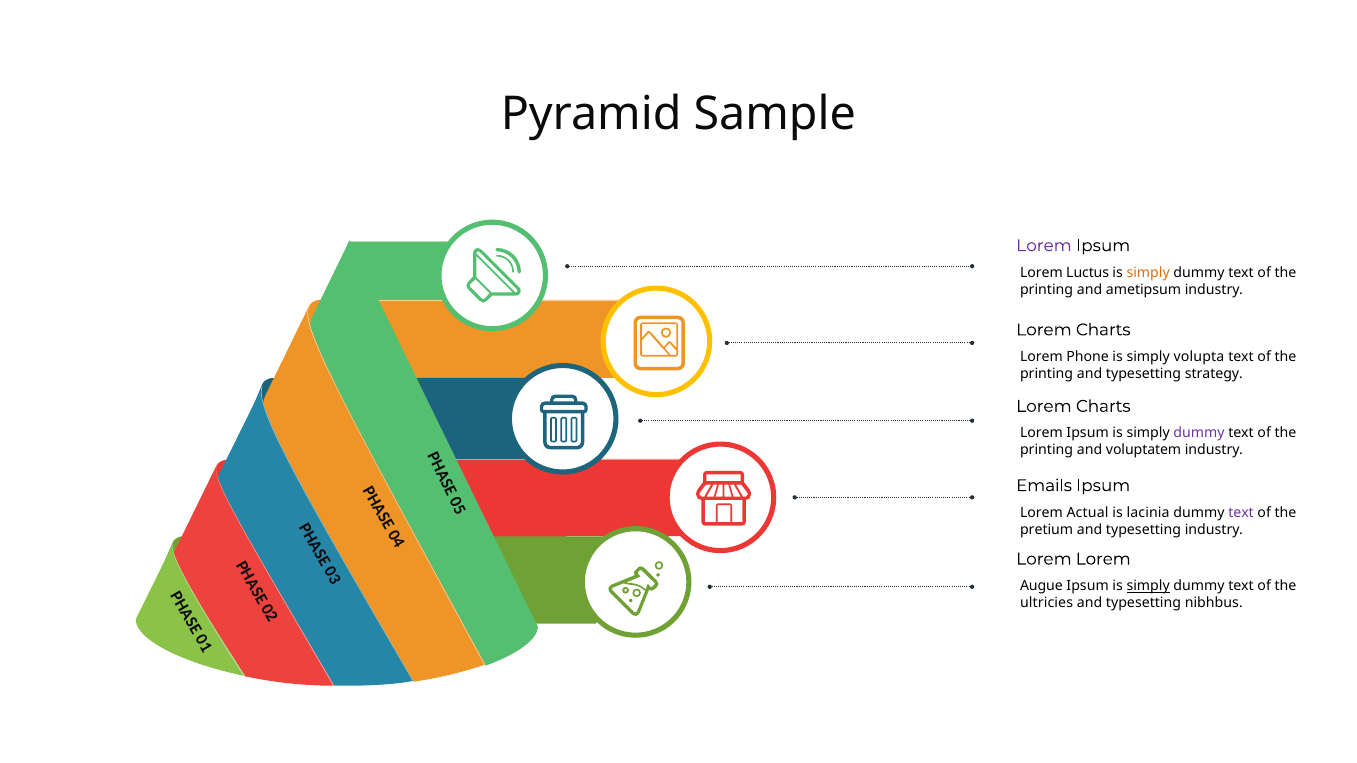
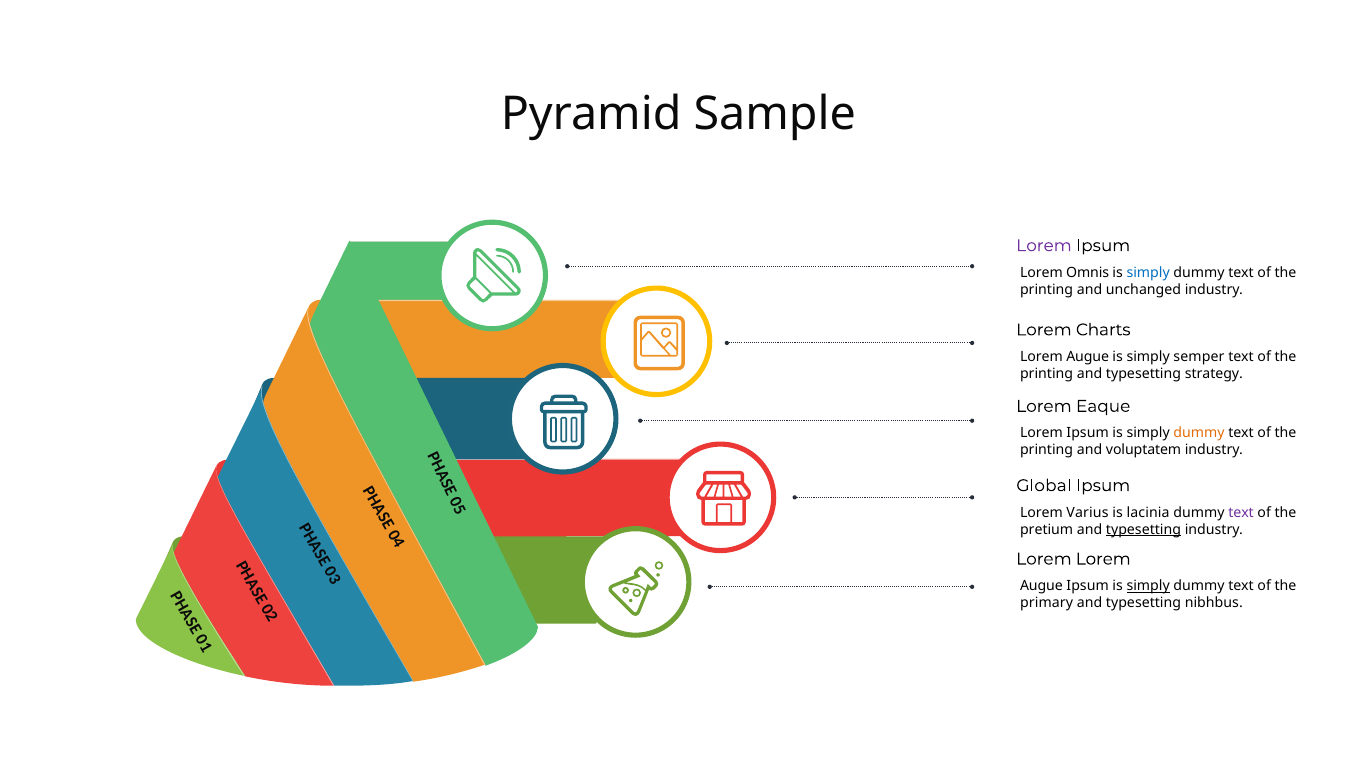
Luctus: Luctus -> Omnis
simply at (1148, 273) colour: orange -> blue
ametipsum: ametipsum -> unchanged
Lorem Phone: Phone -> Augue
volupta: volupta -> semper
Charts at (1103, 406): Charts -> Eaque
dummy at (1199, 433) colour: purple -> orange
Emails: Emails -> Global
Actual: Actual -> Varius
typesetting at (1144, 530) underline: none -> present
ultricies: ultricies -> primary
